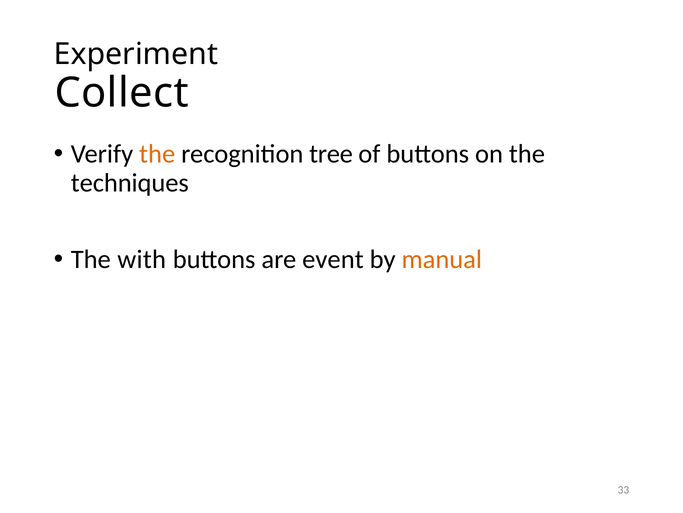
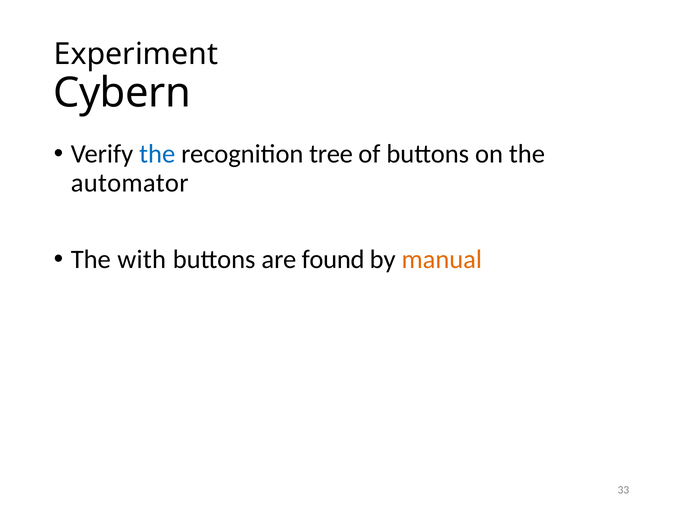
Collect: Collect -> Cybern
the at (157, 154) colour: orange -> blue
techniques: techniques -> automator
event: event -> found
